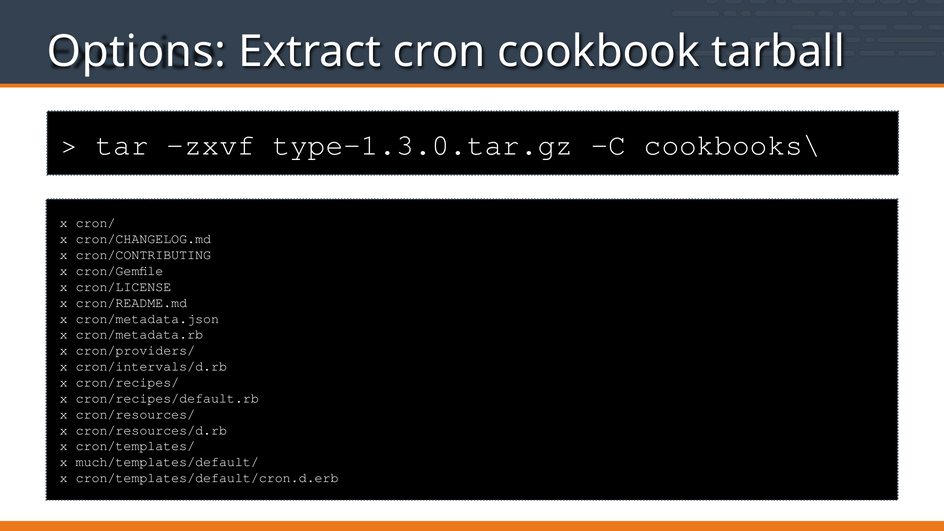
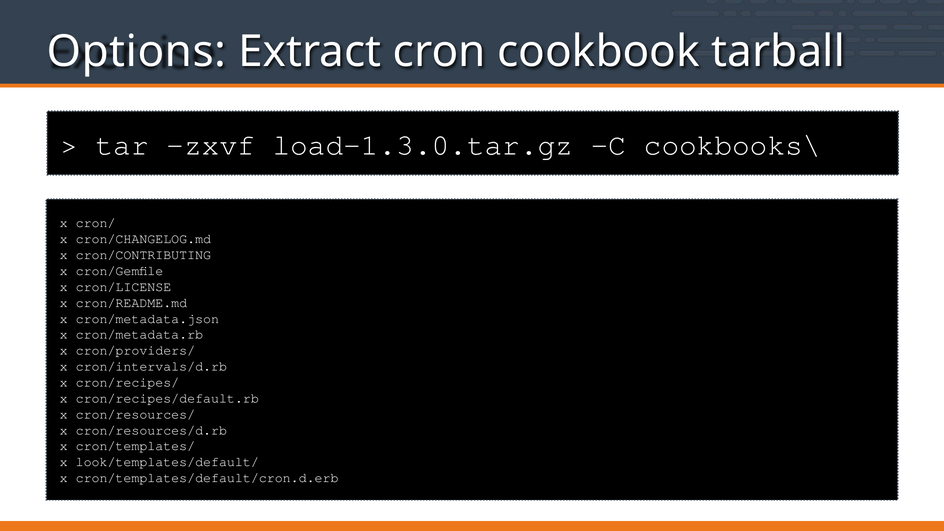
type-1.3.0.tar.gz: type-1.3.0.tar.gz -> load-1.3.0.tar.gz
much/templates/default/: much/templates/default/ -> look/templates/default/
